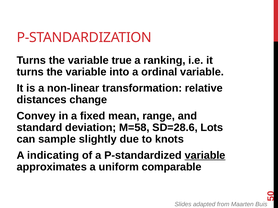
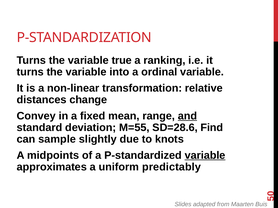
and underline: none -> present
M=58: M=58 -> M=55
Lots: Lots -> Find
indicating: indicating -> midpoints
comparable: comparable -> predictably
